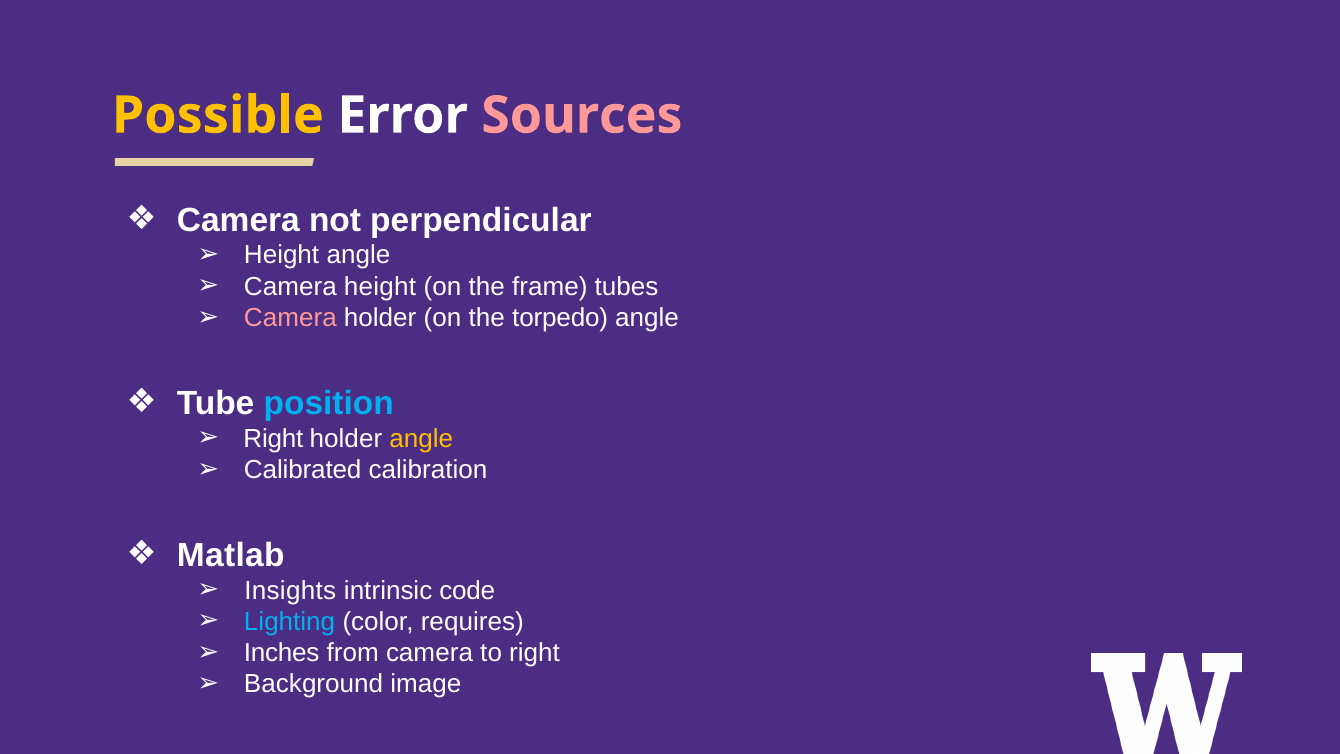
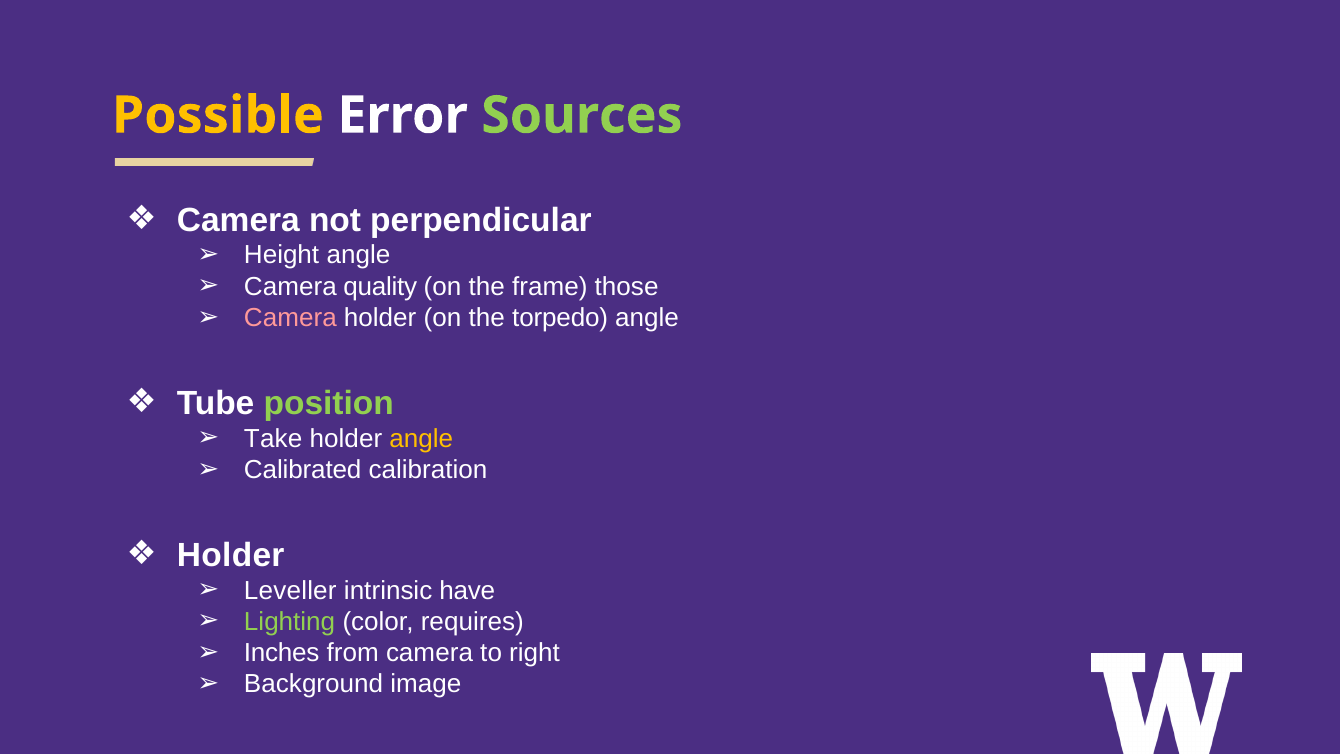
Sources colour: pink -> light green
Camera height: height -> quality
tubes: tubes -> those
position colour: light blue -> light green
Right at (273, 438): Right -> Take
Matlab at (231, 555): Matlab -> Holder
Insights: Insights -> Leveller
code: code -> have
Lighting colour: light blue -> light green
